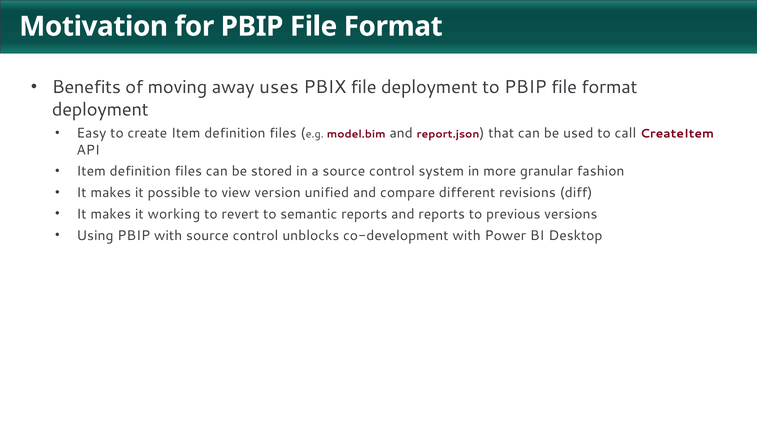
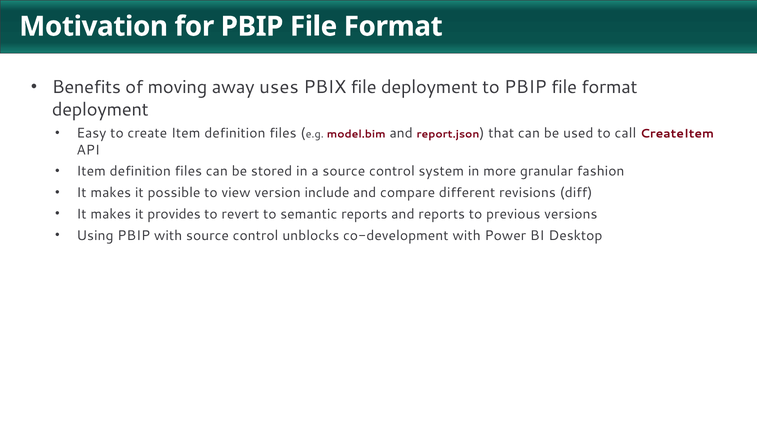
unified: unified -> include
working: working -> provides
